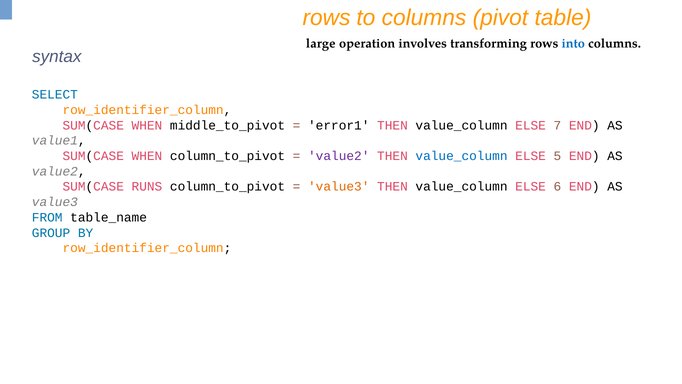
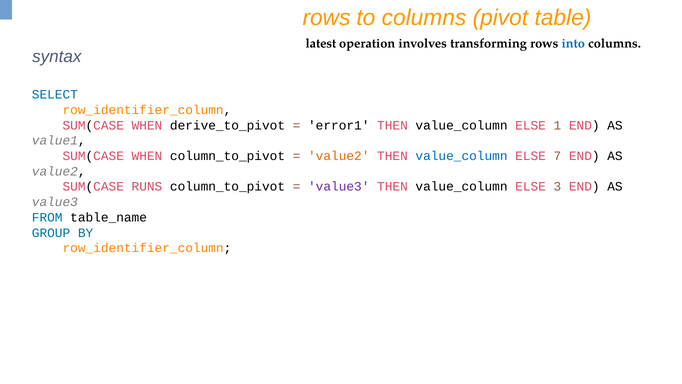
large: large -> latest
middle_to_pivot: middle_to_pivot -> derive_to_pivot
7: 7 -> 1
value2 at (339, 156) colour: purple -> orange
5: 5 -> 7
value3 at (339, 187) colour: orange -> purple
6: 6 -> 3
